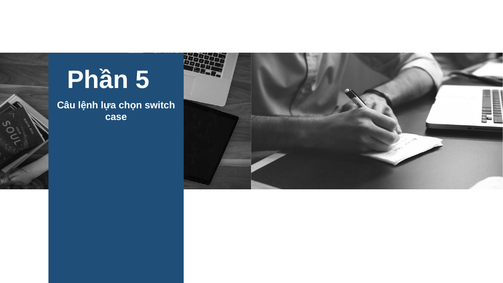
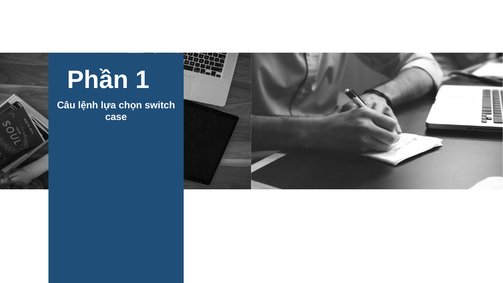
5: 5 -> 1
